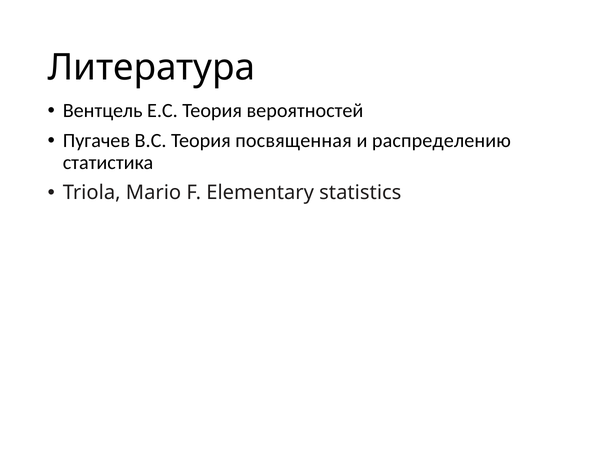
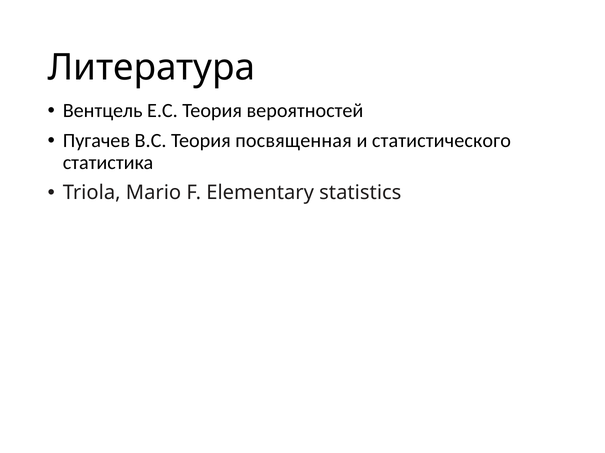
распределению: распределению -> статистического
